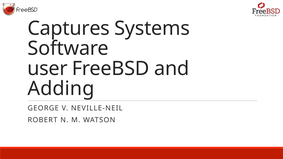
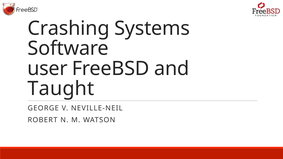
Captures: Captures -> Crashing
Adding: Adding -> Taught
